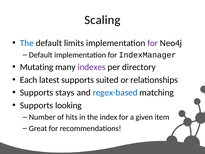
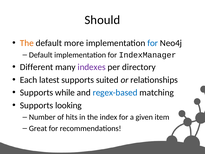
Scaling: Scaling -> Should
The at (27, 43) colour: blue -> orange
limits: limits -> more
for at (153, 43) colour: purple -> blue
Mutating: Mutating -> Different
stays: stays -> while
